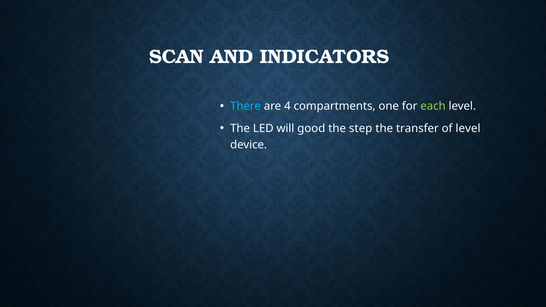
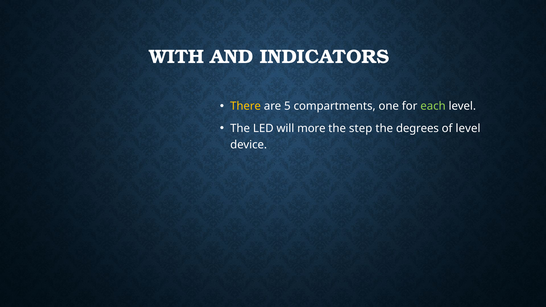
SCAN: SCAN -> WITH
There colour: light blue -> yellow
4: 4 -> 5
good: good -> more
transfer: transfer -> degrees
